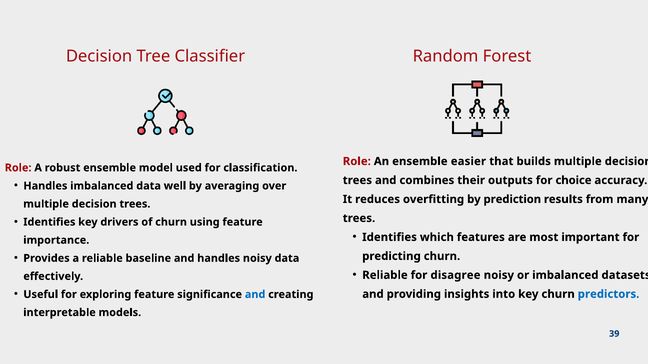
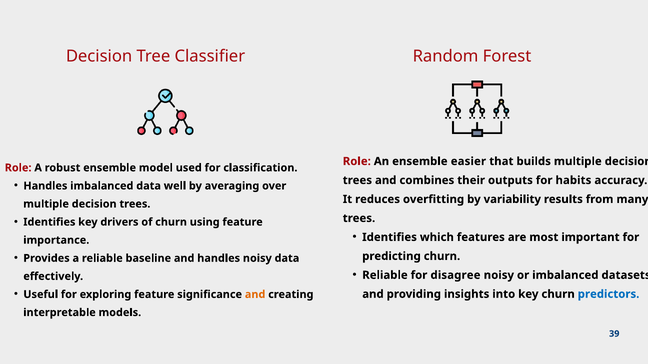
choice: choice -> habits
prediction: prediction -> variability
and at (255, 295) colour: blue -> orange
